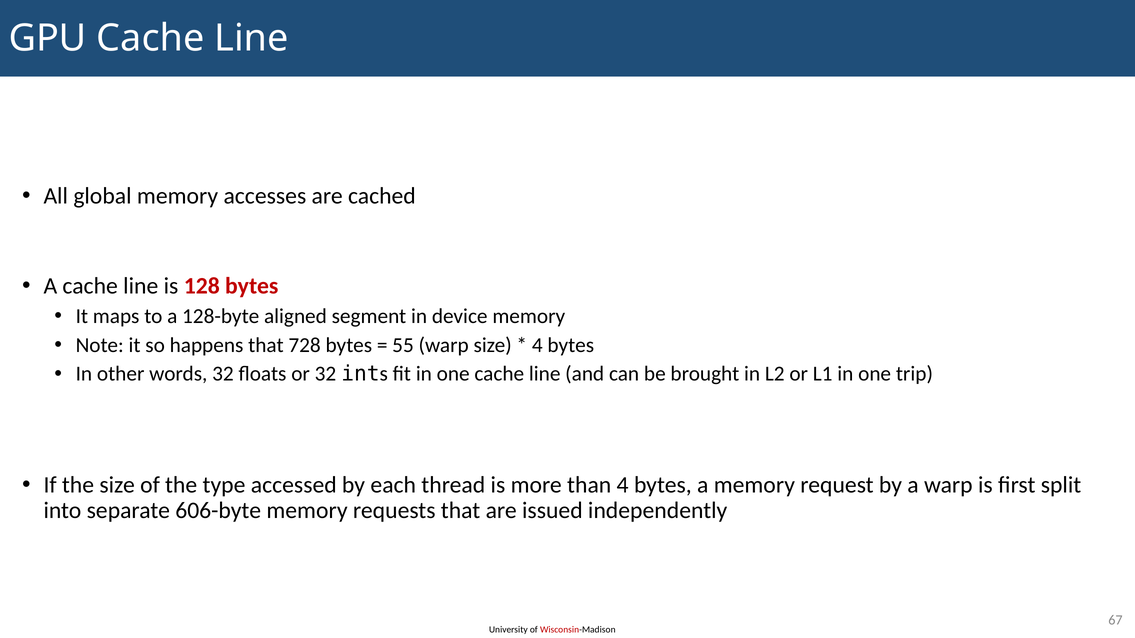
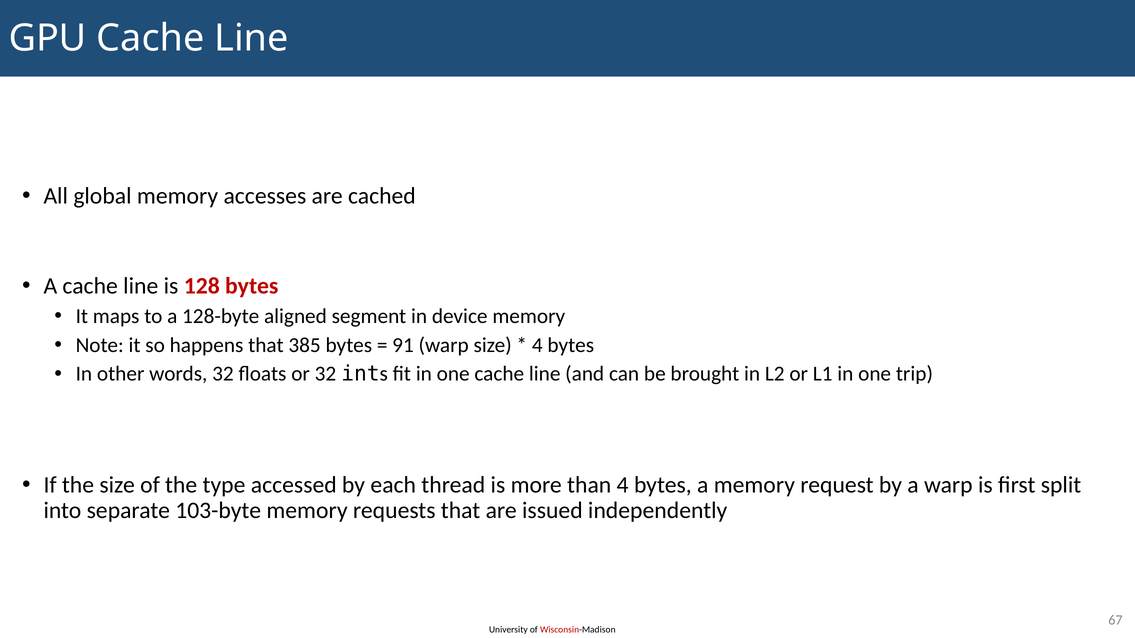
728: 728 -> 385
55: 55 -> 91
606-byte: 606-byte -> 103-byte
